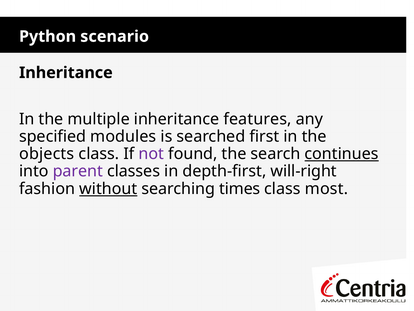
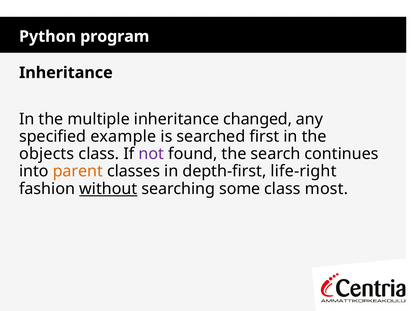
scenario: scenario -> program
features: features -> changed
modules: modules -> example
continues underline: present -> none
parent colour: purple -> orange
will-right: will-right -> life-right
times: times -> some
